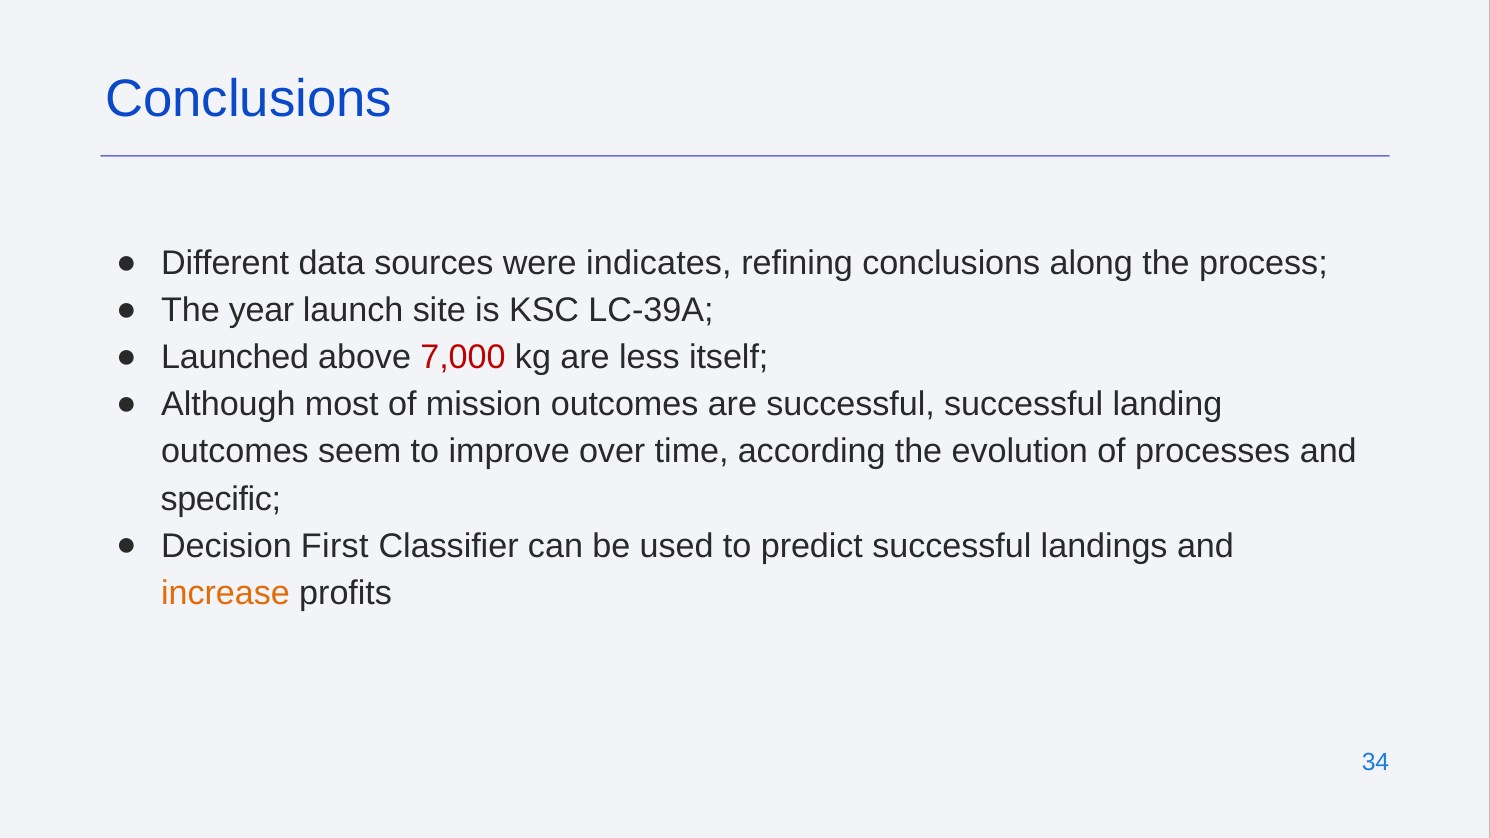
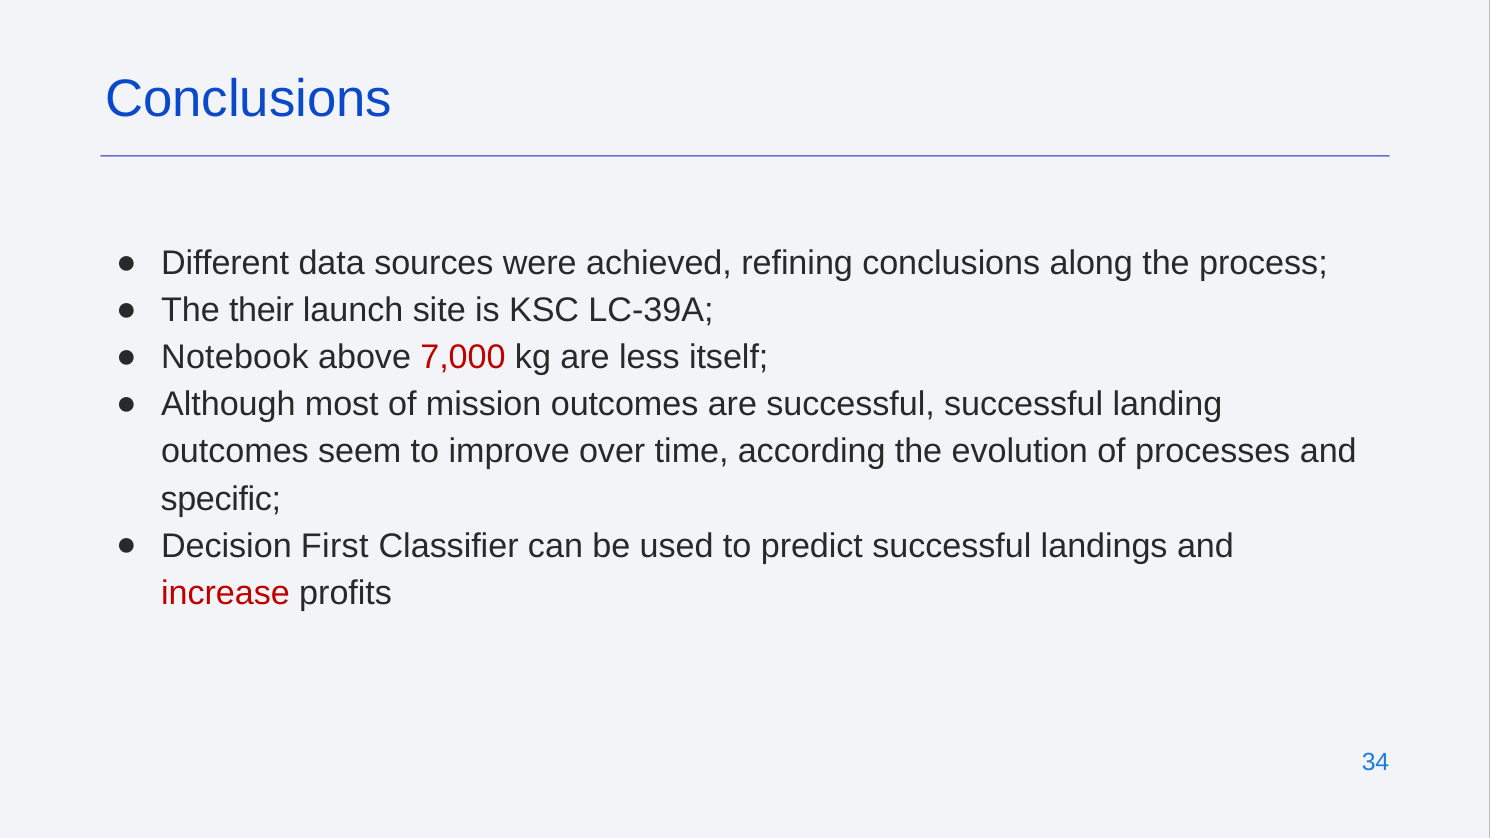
indicates: indicates -> achieved
year: year -> their
Launched: Launched -> Notebook
increase colour: orange -> red
